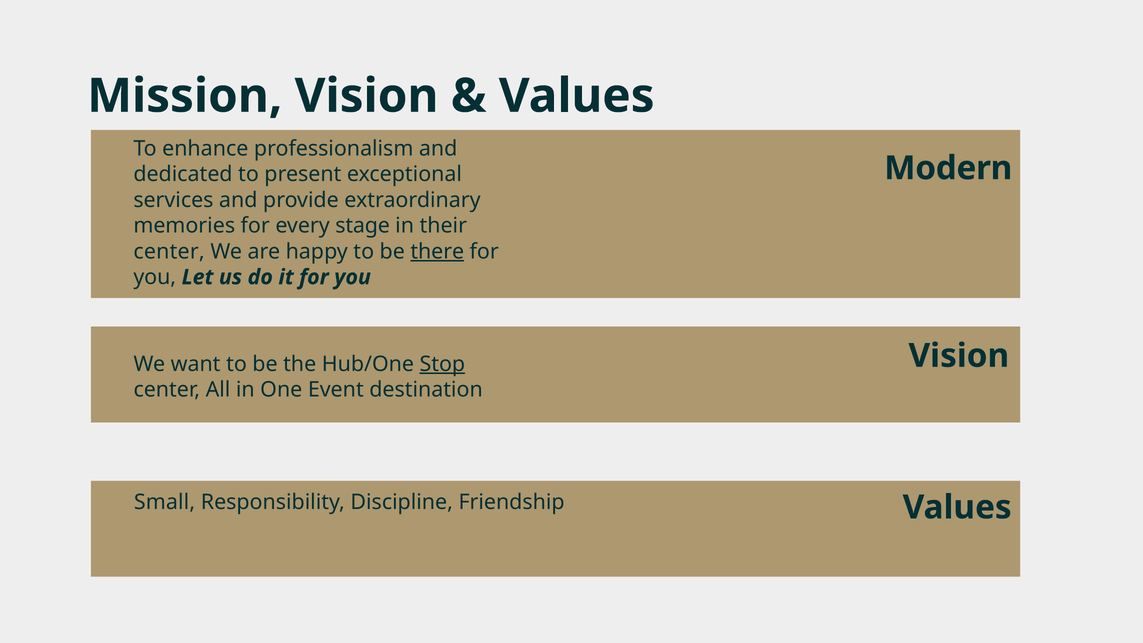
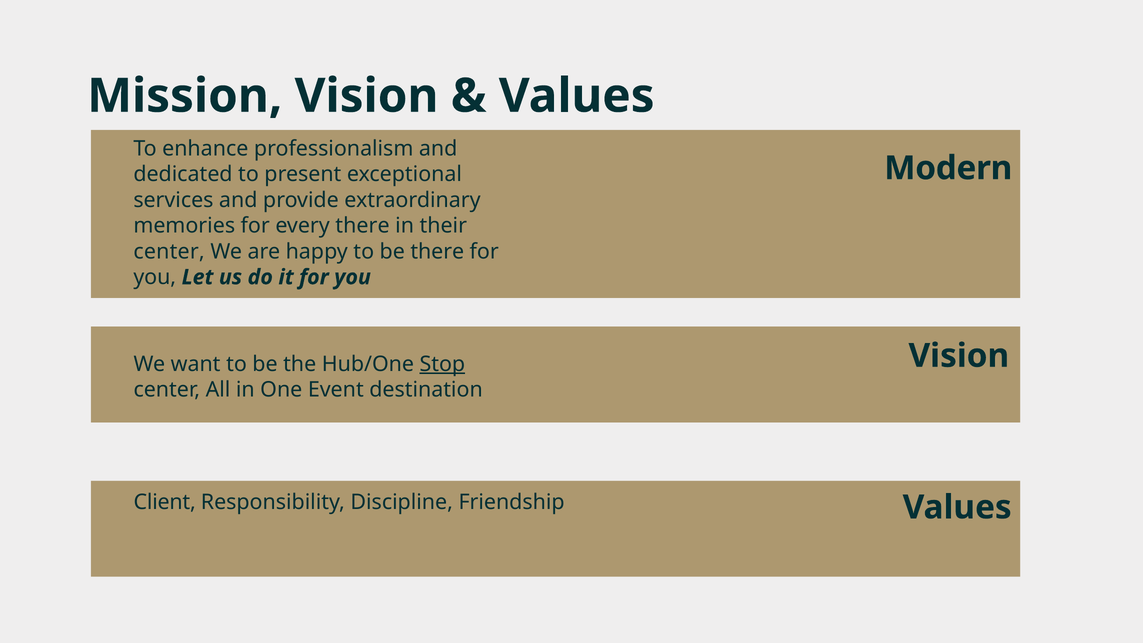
every stage: stage -> there
there at (437, 251) underline: present -> none
Small: Small -> Client
